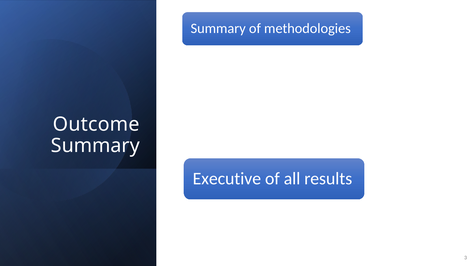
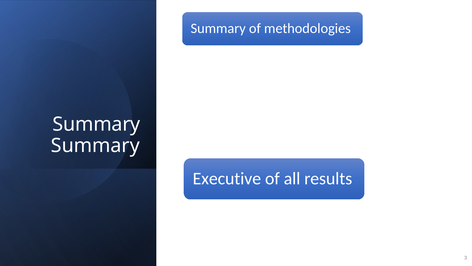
Outcome at (96, 124): Outcome -> Summary
